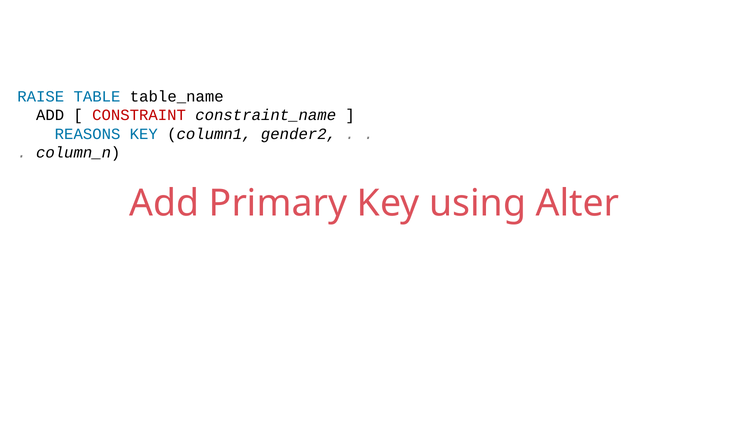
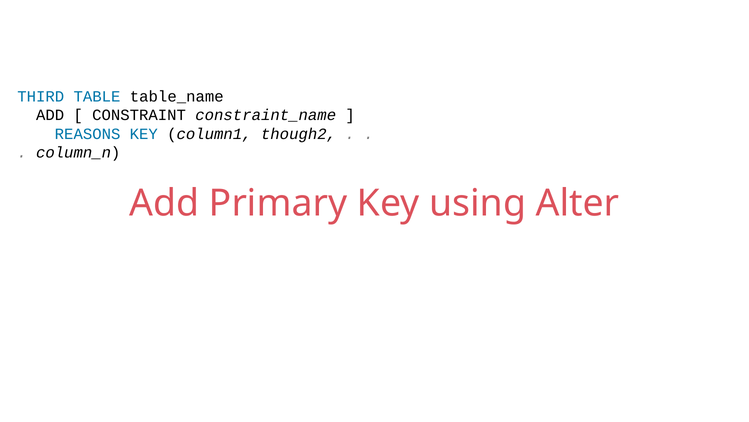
RAISE: RAISE -> THIRD
CONSTRAINT colour: red -> black
gender2: gender2 -> though2
